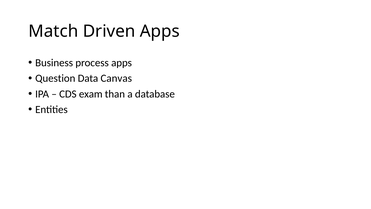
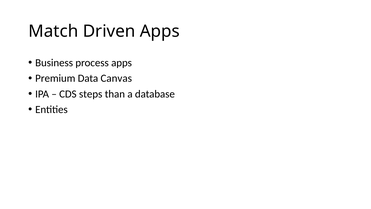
Question: Question -> Premium
exam: exam -> steps
